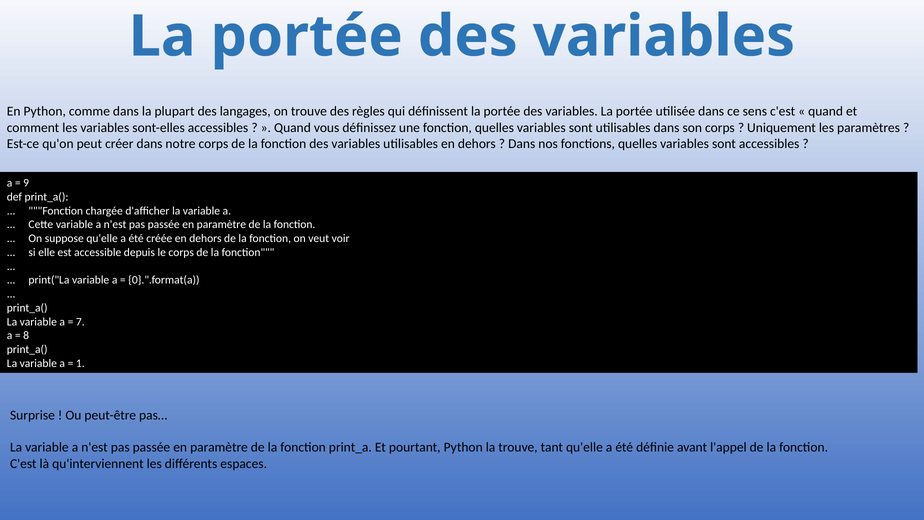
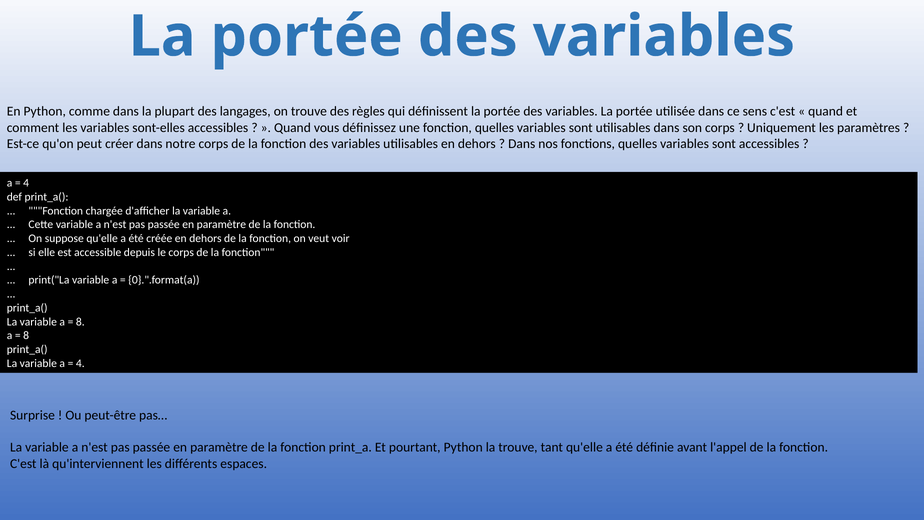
9 at (26, 183): 9 -> 4
7 at (80, 322): 7 -> 8
1 at (80, 363): 1 -> 4
